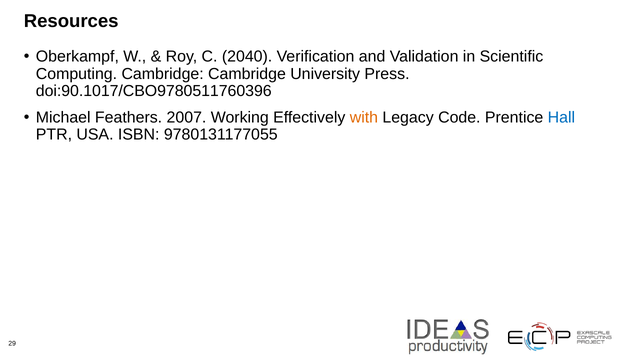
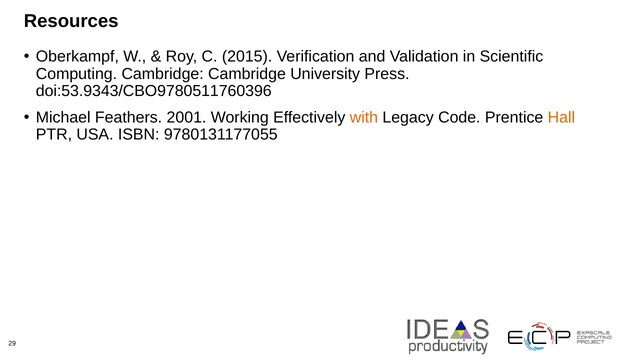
2040: 2040 -> 2015
doi:90.1017/CBO9780511760396: doi:90.1017/CBO9780511760396 -> doi:53.9343/CBO9780511760396
2007: 2007 -> 2001
Hall colour: blue -> orange
